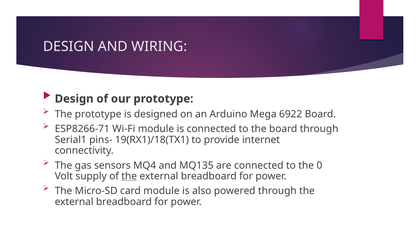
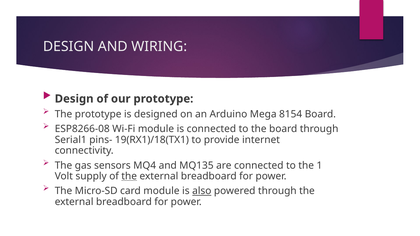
6922: 6922 -> 8154
ESP8266-71: ESP8266-71 -> ESP8266-08
0: 0 -> 1
also underline: none -> present
